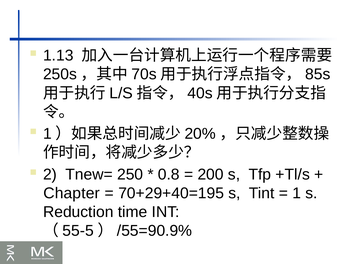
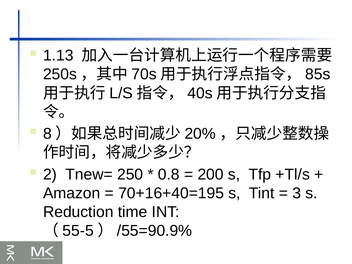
1 at (47, 134): 1 -> 8
Chapter: Chapter -> Amazon
70+29+40=195: 70+29+40=195 -> 70+16+40=195
1 at (297, 193): 1 -> 3
